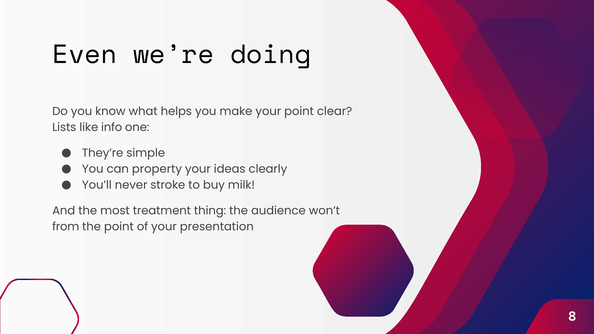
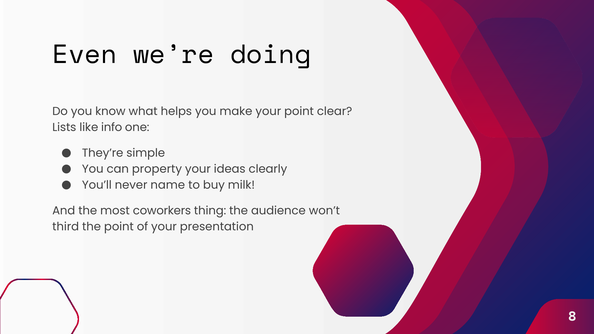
stroke: stroke -> name
treatment: treatment -> coworkers
from: from -> third
